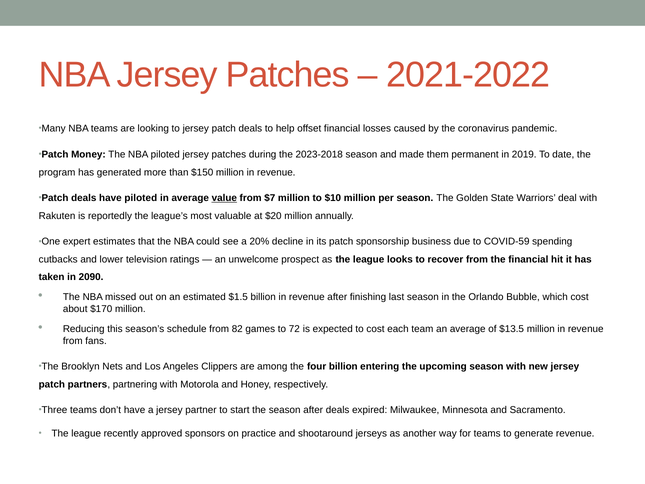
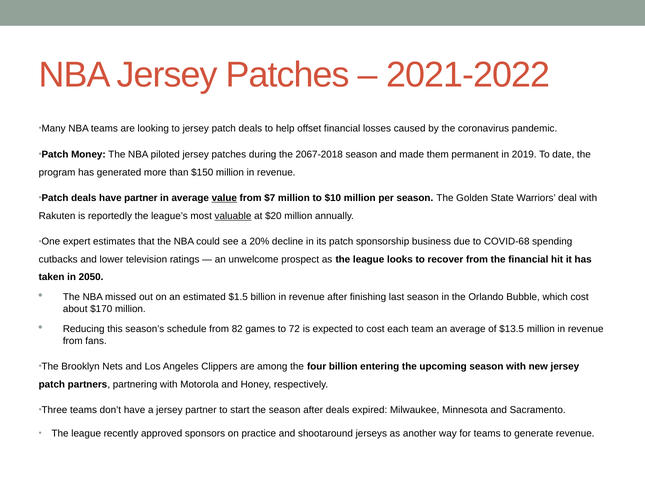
2023-2018: 2023-2018 -> 2067-2018
have piloted: piloted -> partner
valuable underline: none -> present
COVID-59: COVID-59 -> COVID-68
2090: 2090 -> 2050
